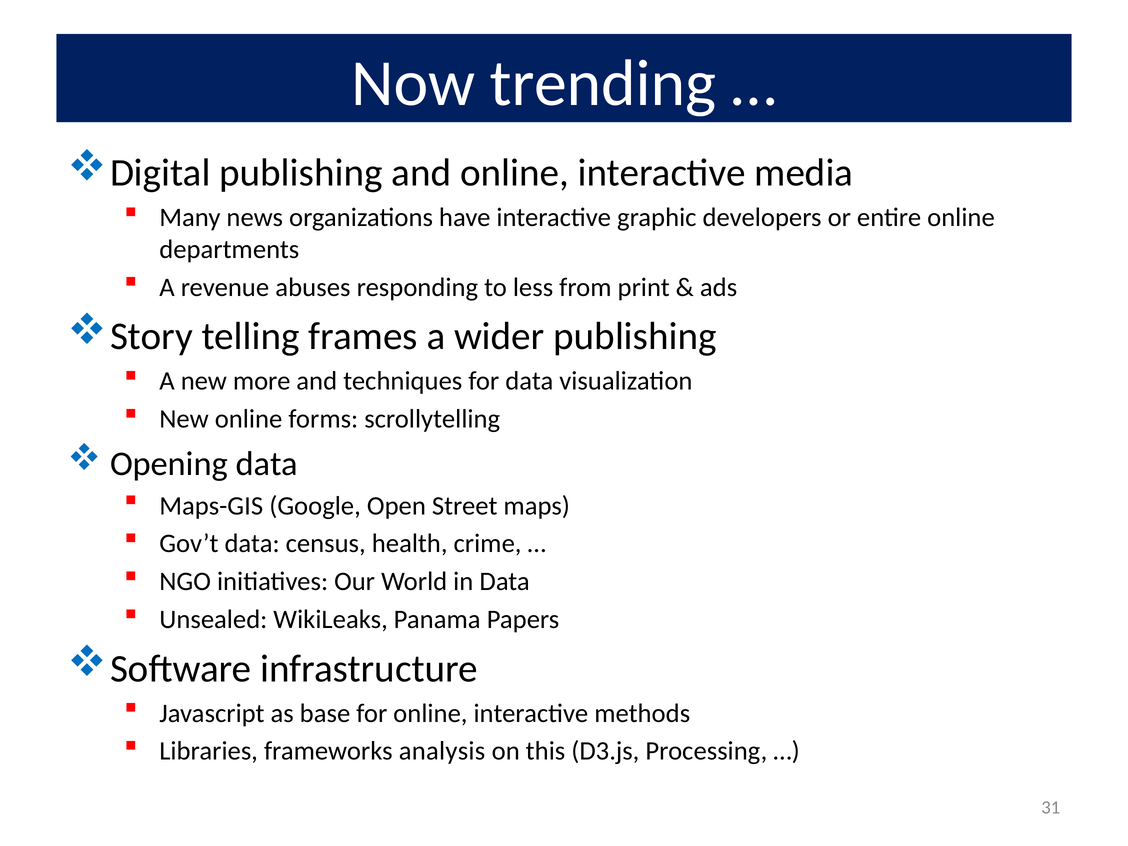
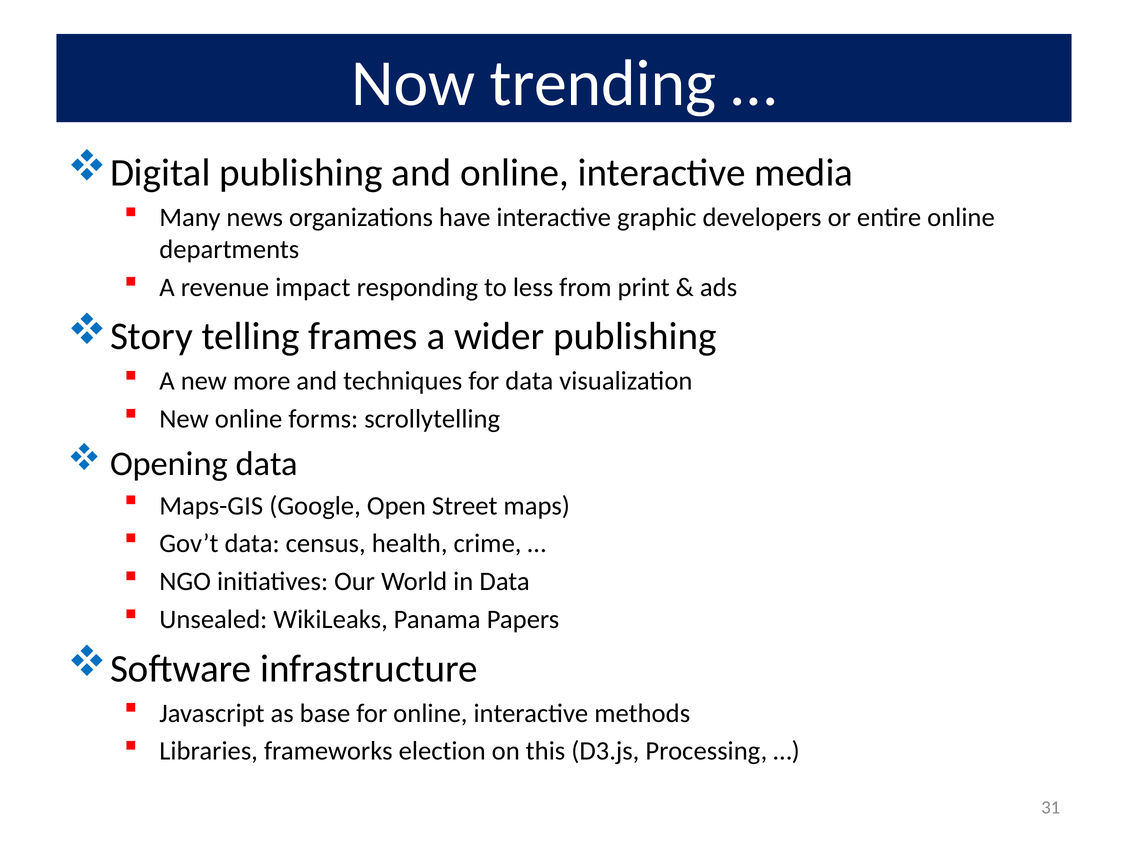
abuses: abuses -> impact
analysis: analysis -> election
